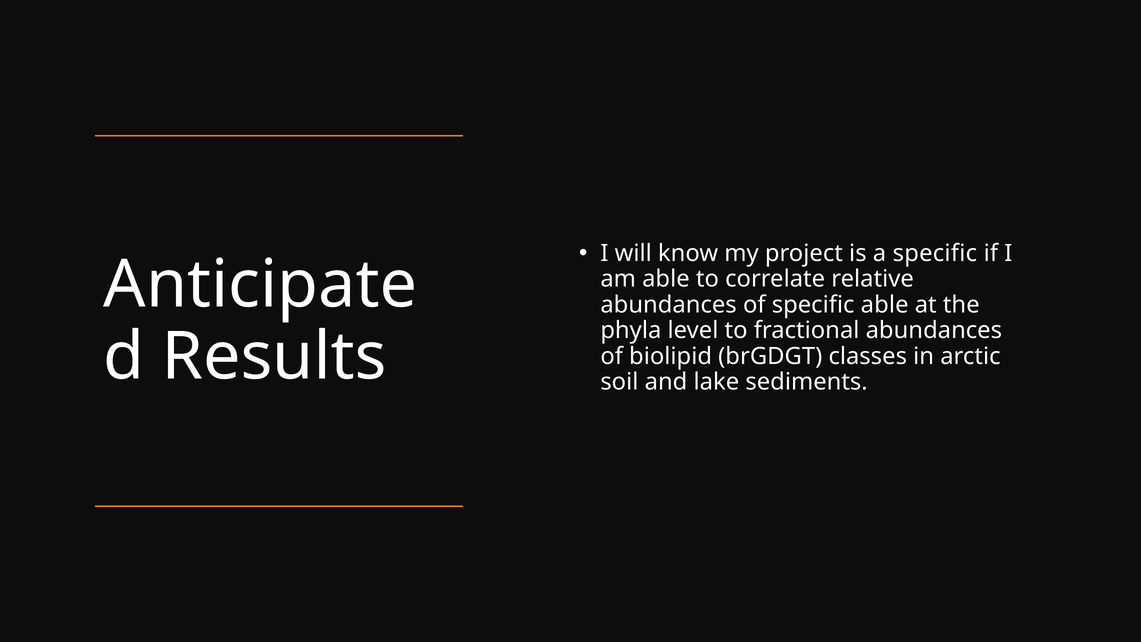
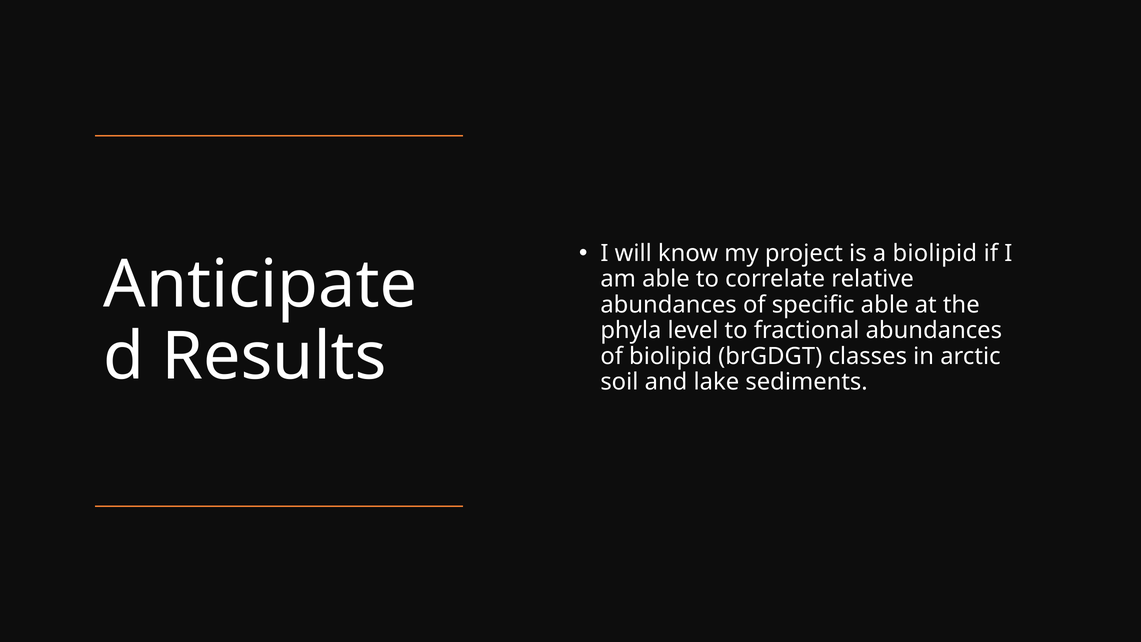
a specific: specific -> biolipid
